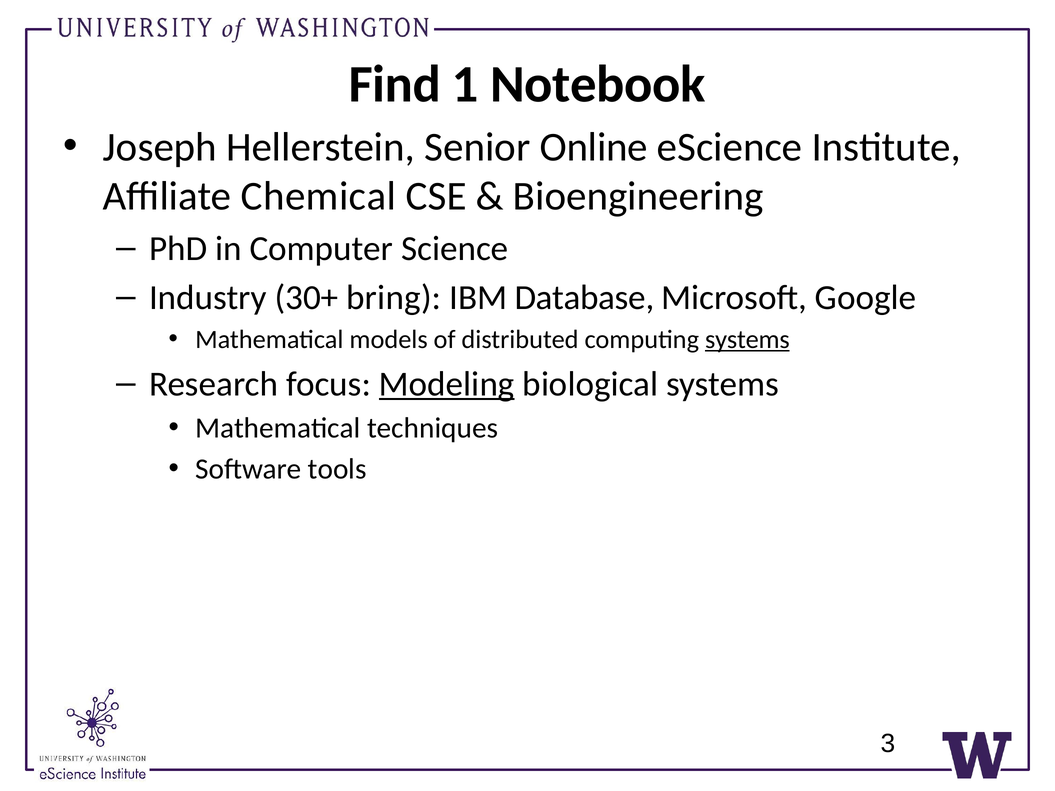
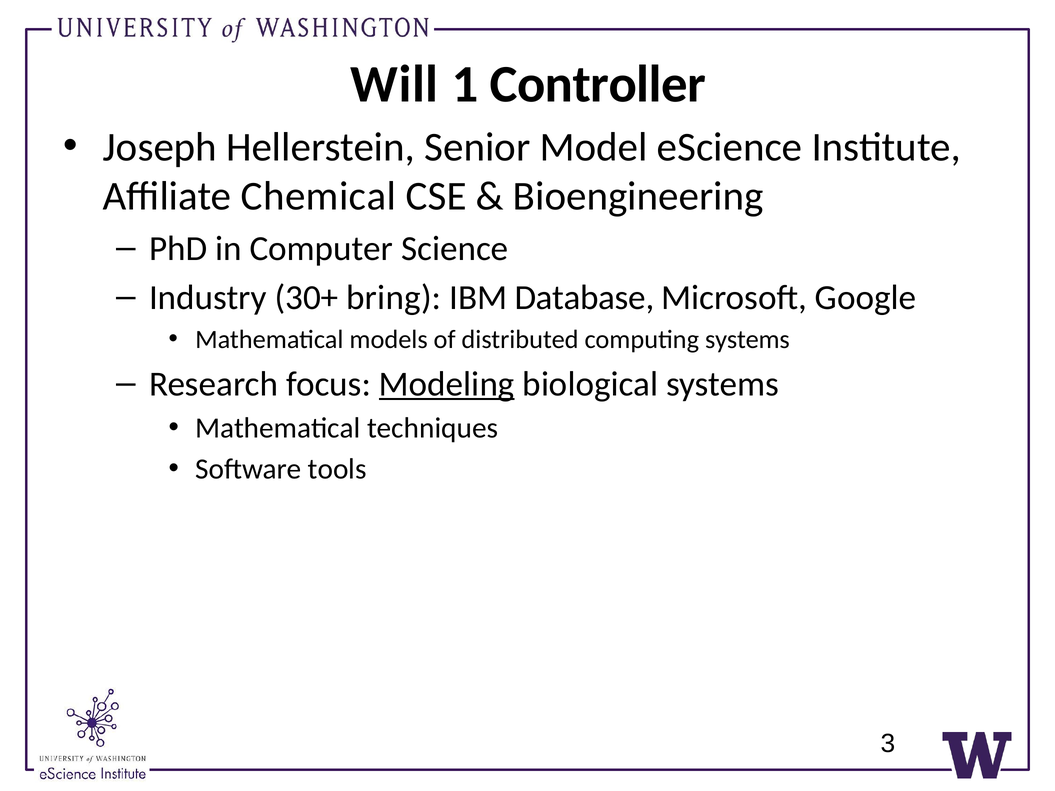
Find: Find -> Will
Notebook: Notebook -> Controller
Online: Online -> Model
systems at (747, 339) underline: present -> none
